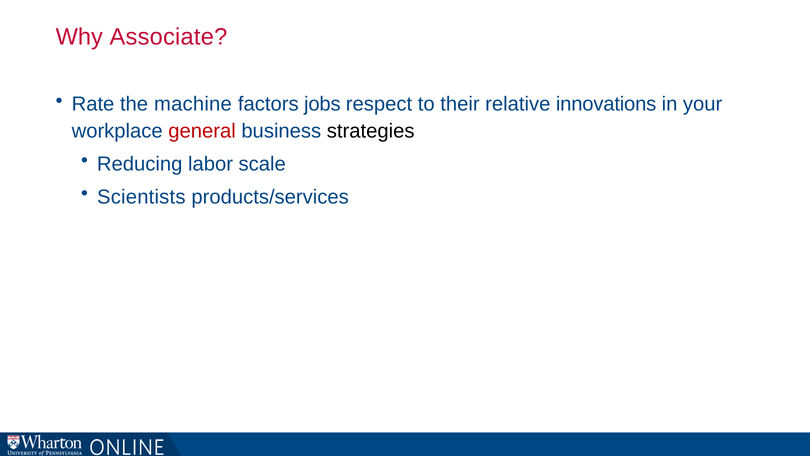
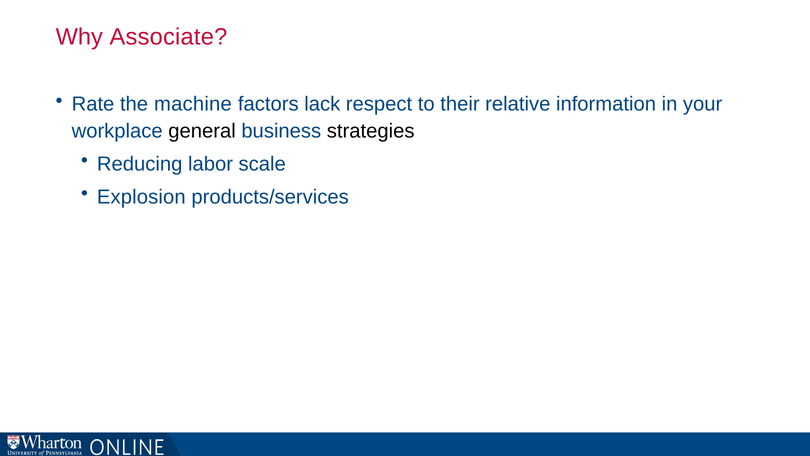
jobs: jobs -> lack
innovations: innovations -> information
general colour: red -> black
Scientists: Scientists -> Explosion
